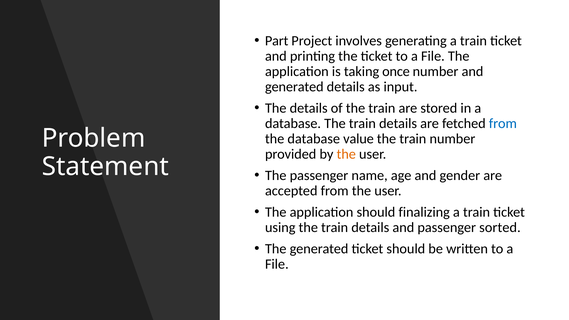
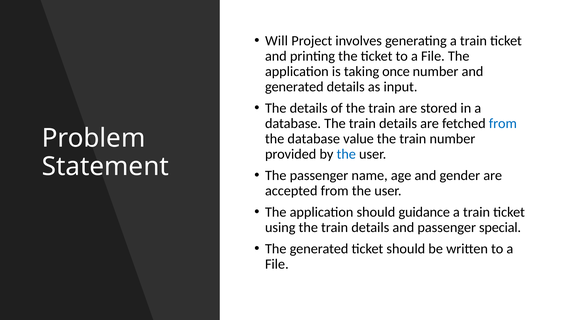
Part: Part -> Will
the at (346, 154) colour: orange -> blue
finalizing: finalizing -> guidance
sorted: sorted -> special
